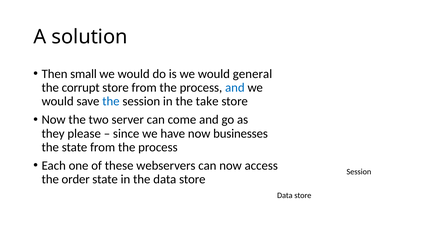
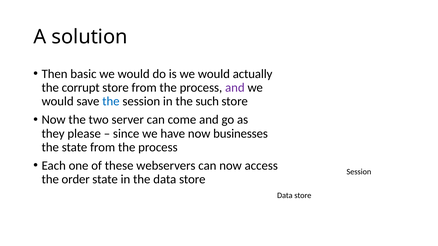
small: small -> basic
general: general -> actually
and at (235, 88) colour: blue -> purple
take: take -> such
